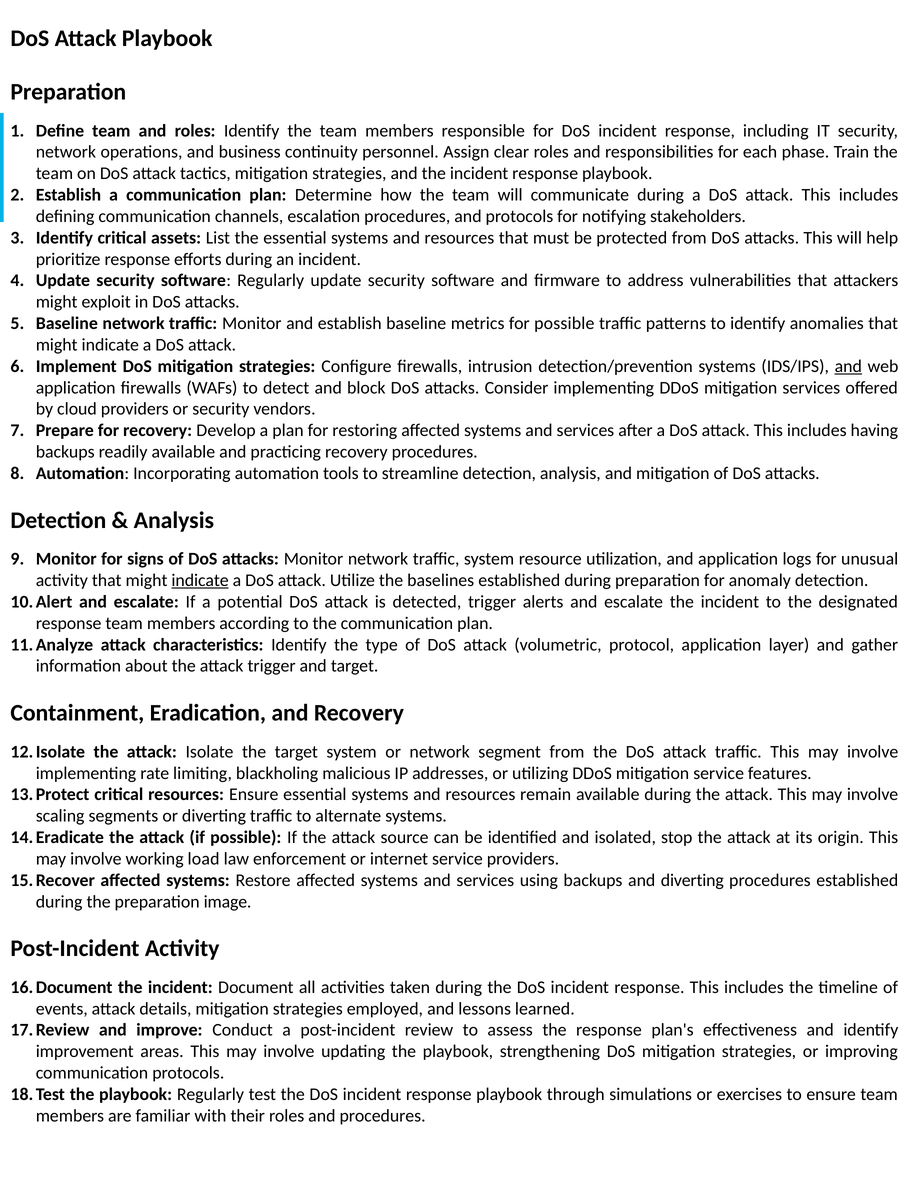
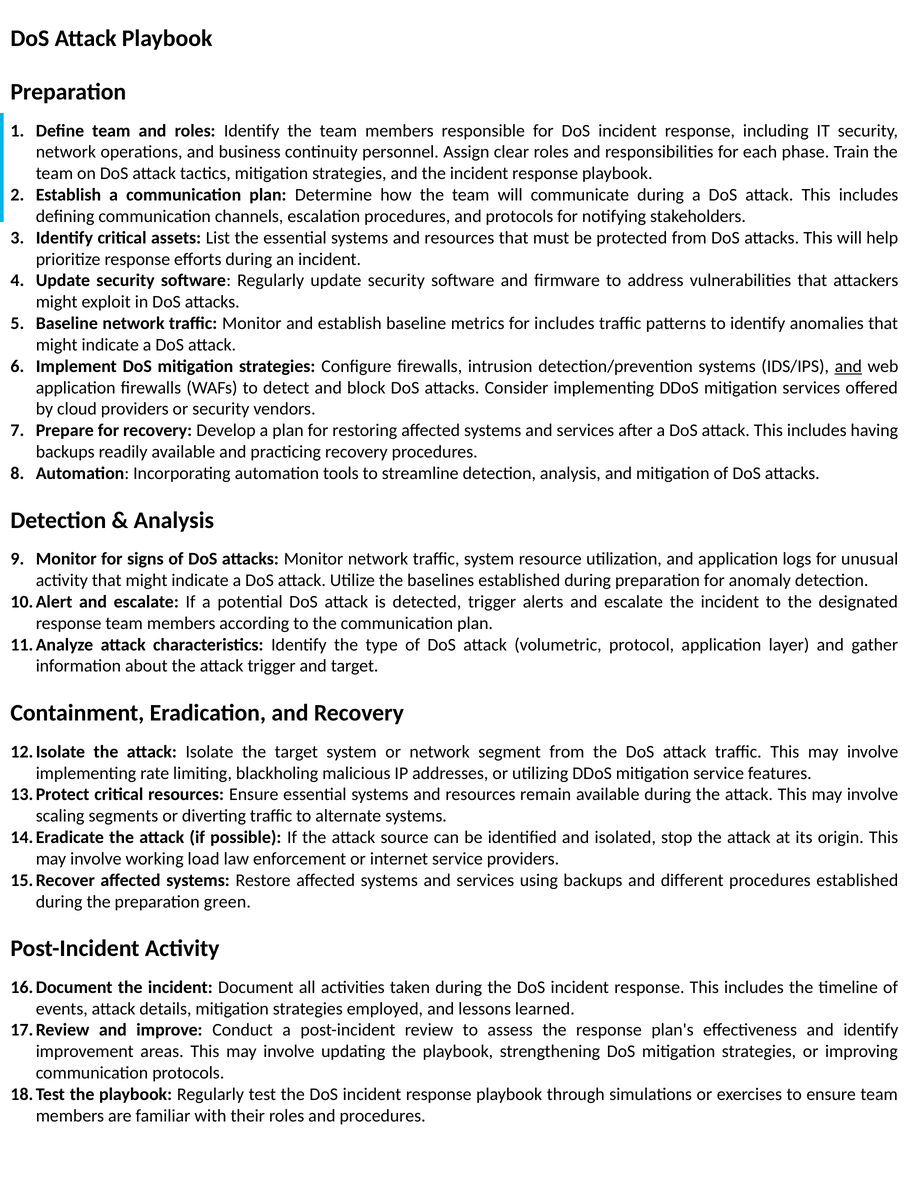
for possible: possible -> includes
indicate at (200, 580) underline: present -> none
and diverting: diverting -> different
image: image -> green
